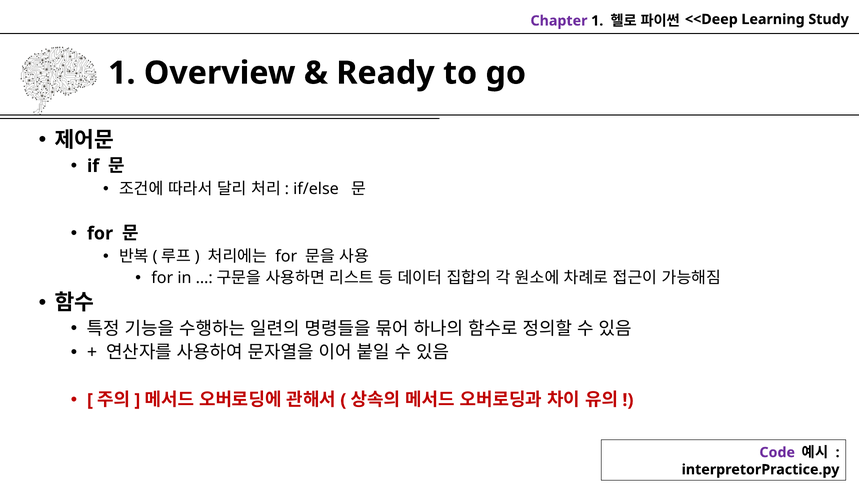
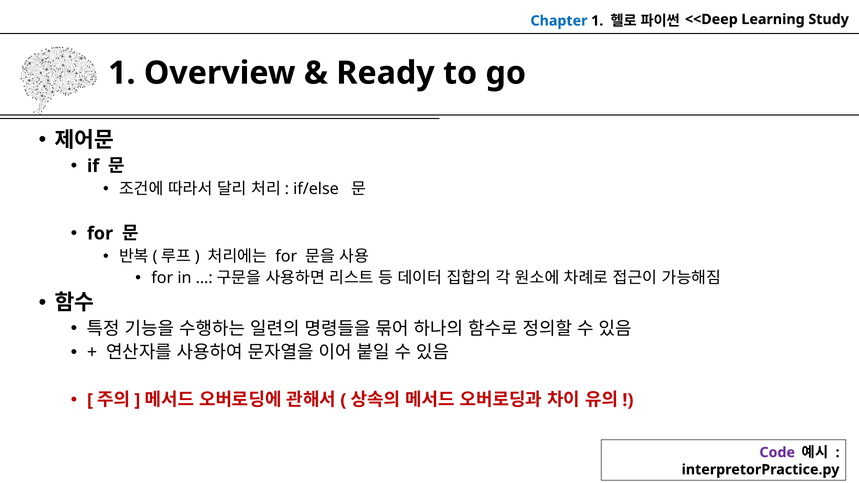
Chapter colour: purple -> blue
